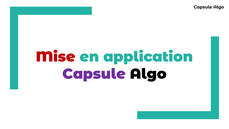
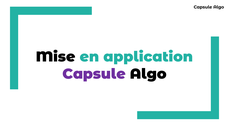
Mise colour: red -> black
